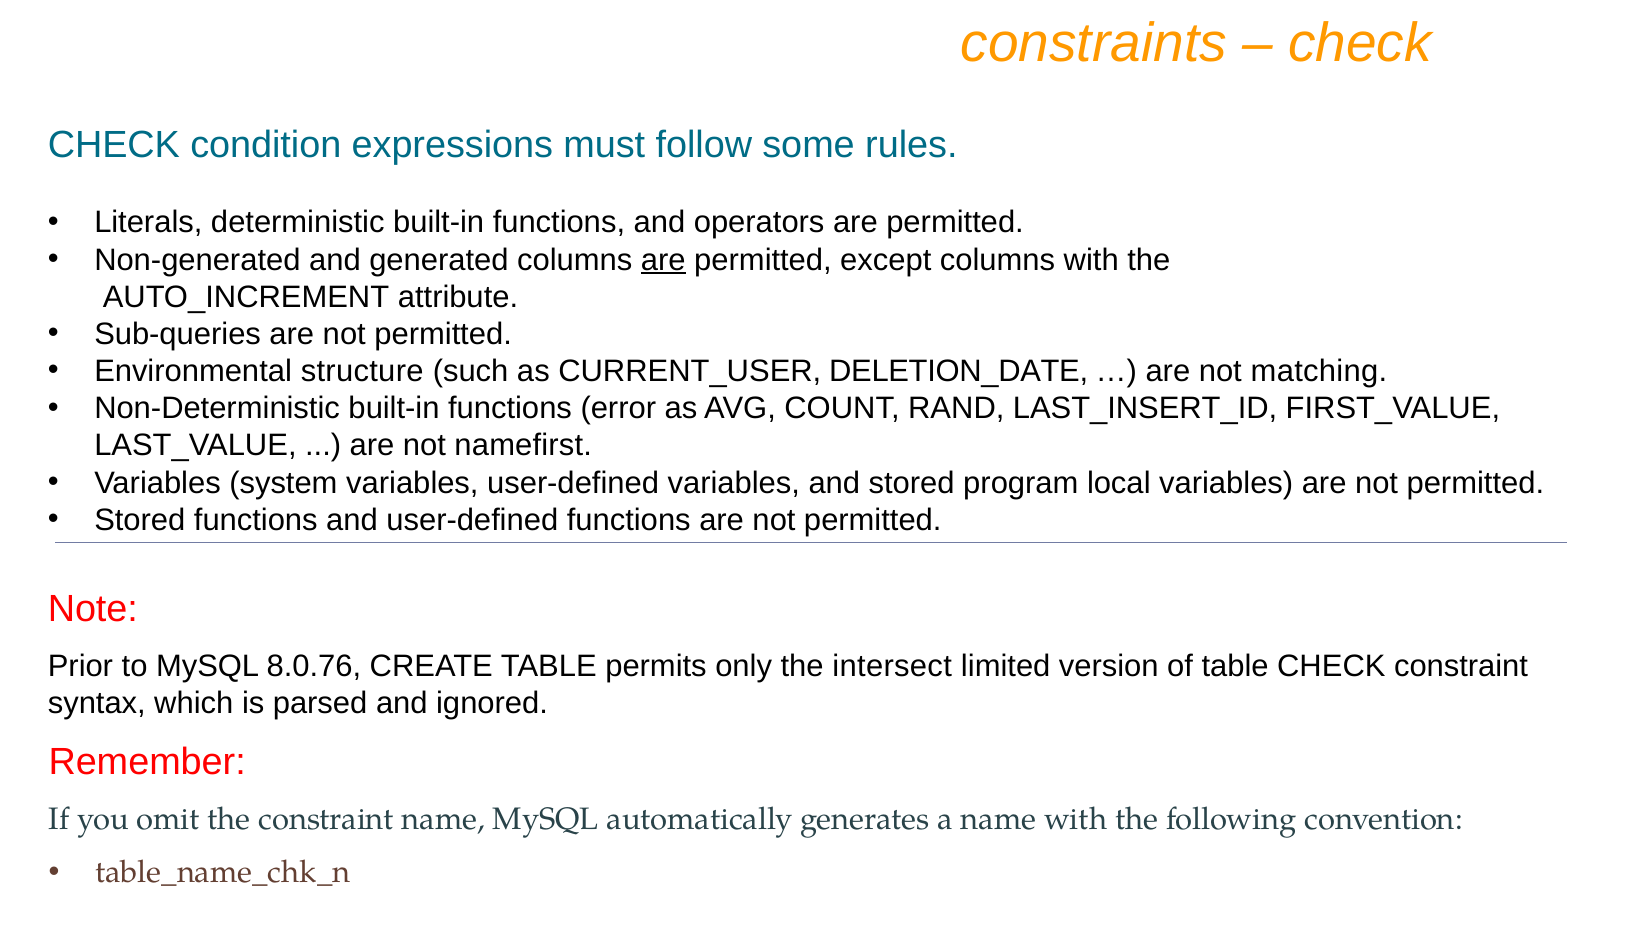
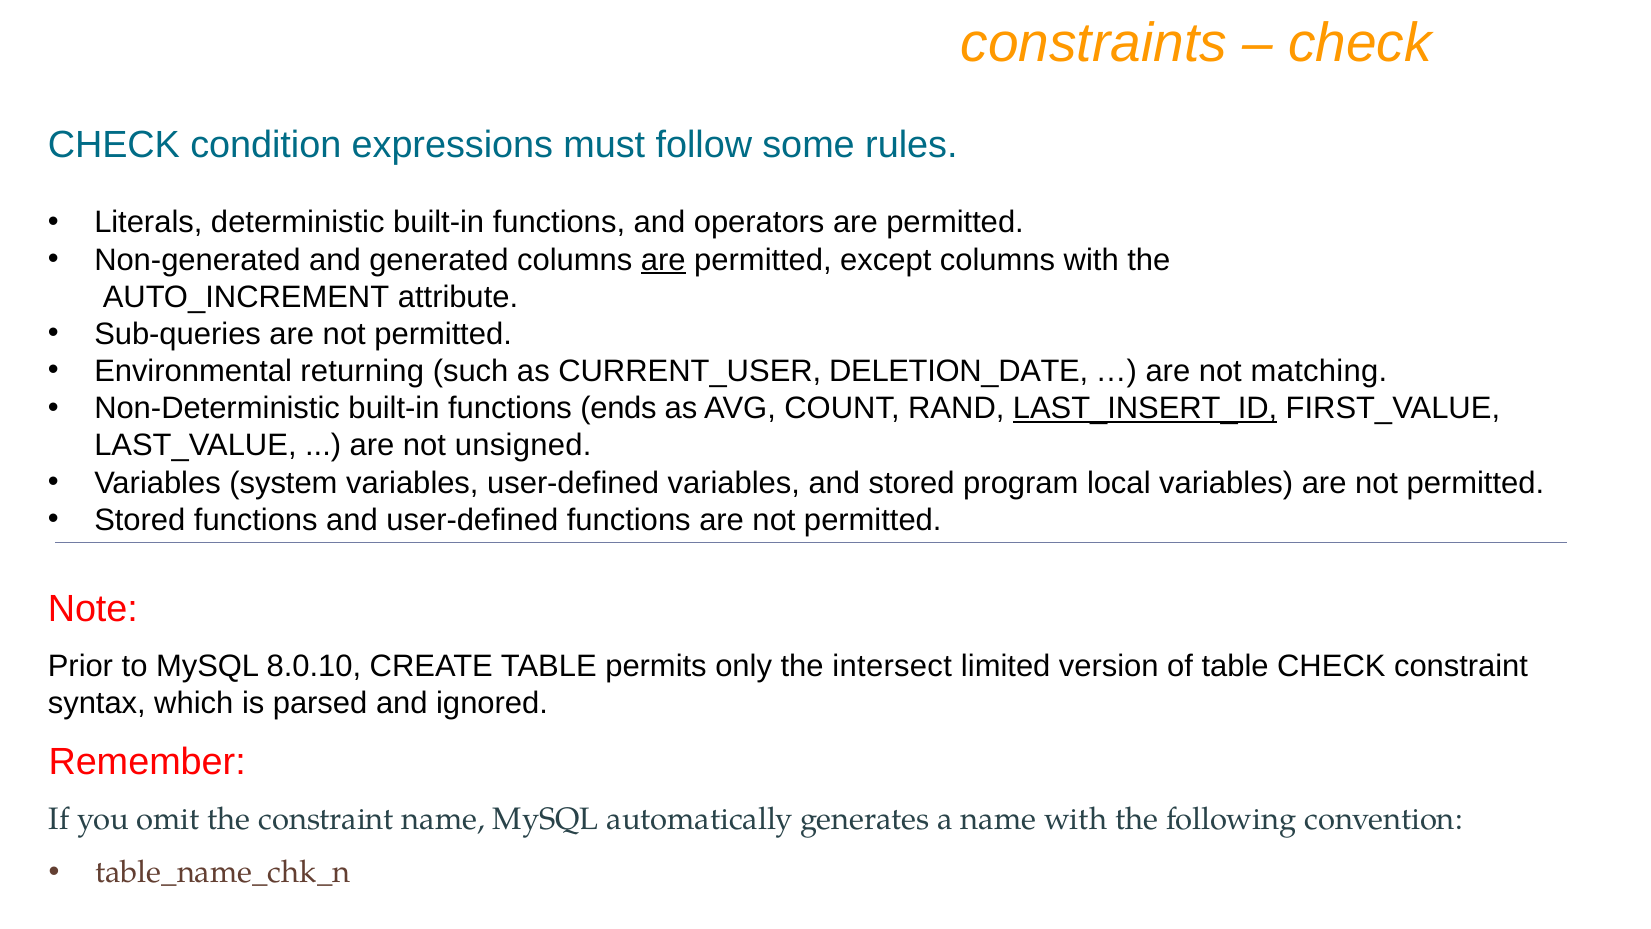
structure: structure -> returning
error: error -> ends
LAST_INSERT_ID underline: none -> present
namefirst: namefirst -> unsigned
8.0.76: 8.0.76 -> 8.0.10
